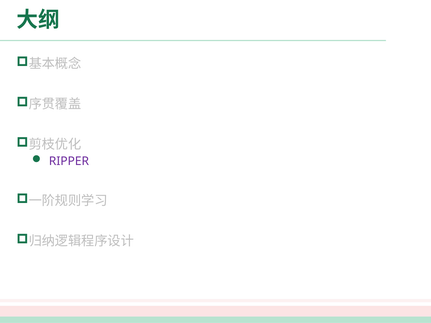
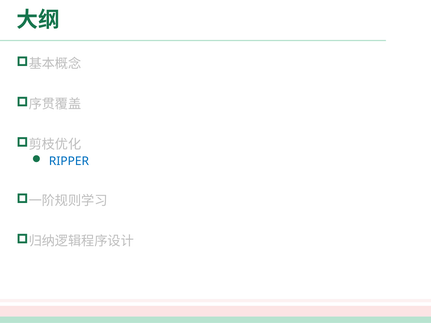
RIPPER colour: purple -> blue
